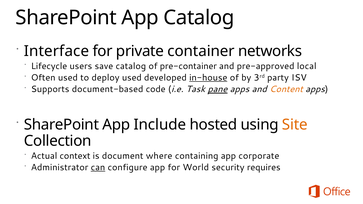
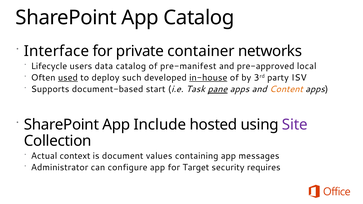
save: save -> data
pre-container: pre-container -> pre-manifest
used at (68, 78) underline: none -> present
deploy used: used -> such
code: code -> start
Site colour: orange -> purple
where: where -> values
corporate: corporate -> messages
can underline: present -> none
World: World -> Target
